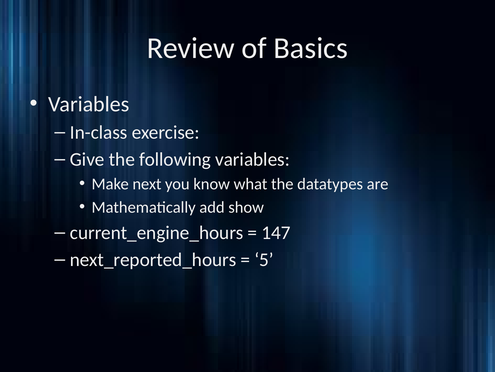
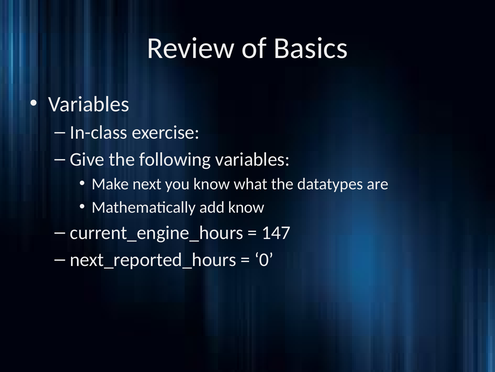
add show: show -> know
5: 5 -> 0
